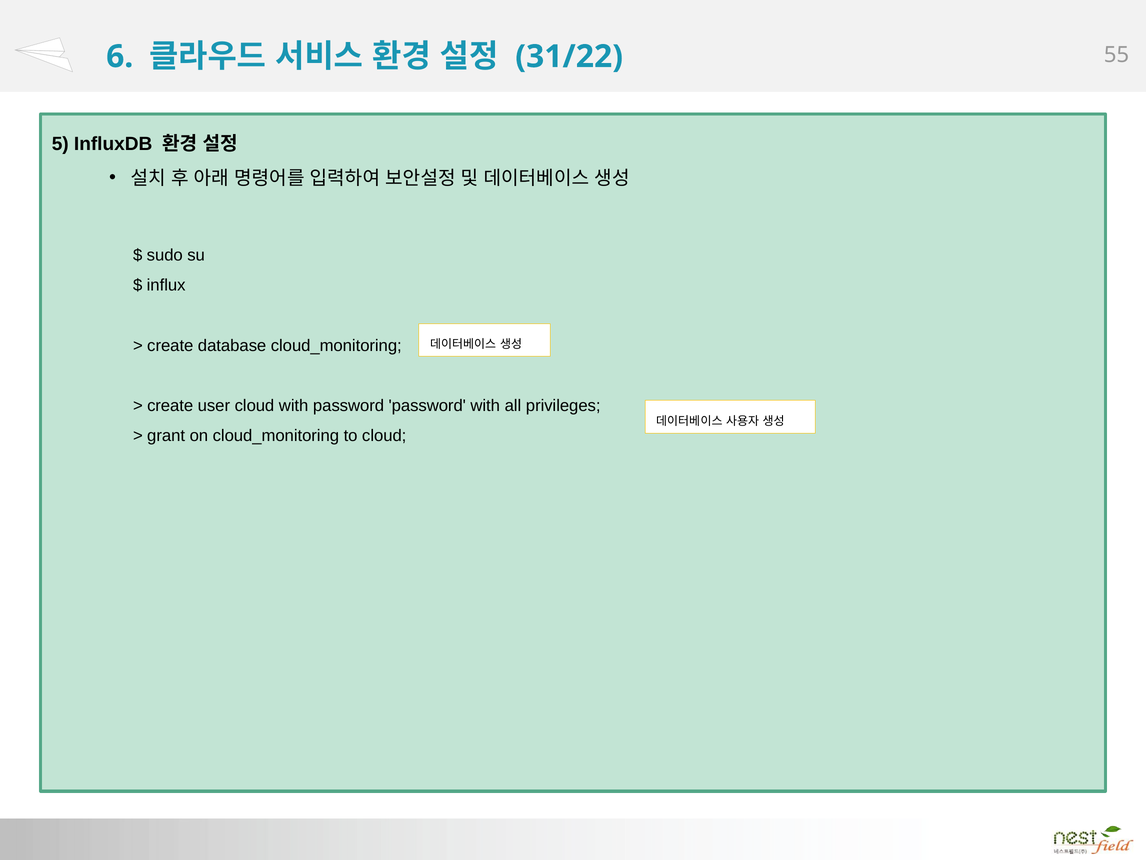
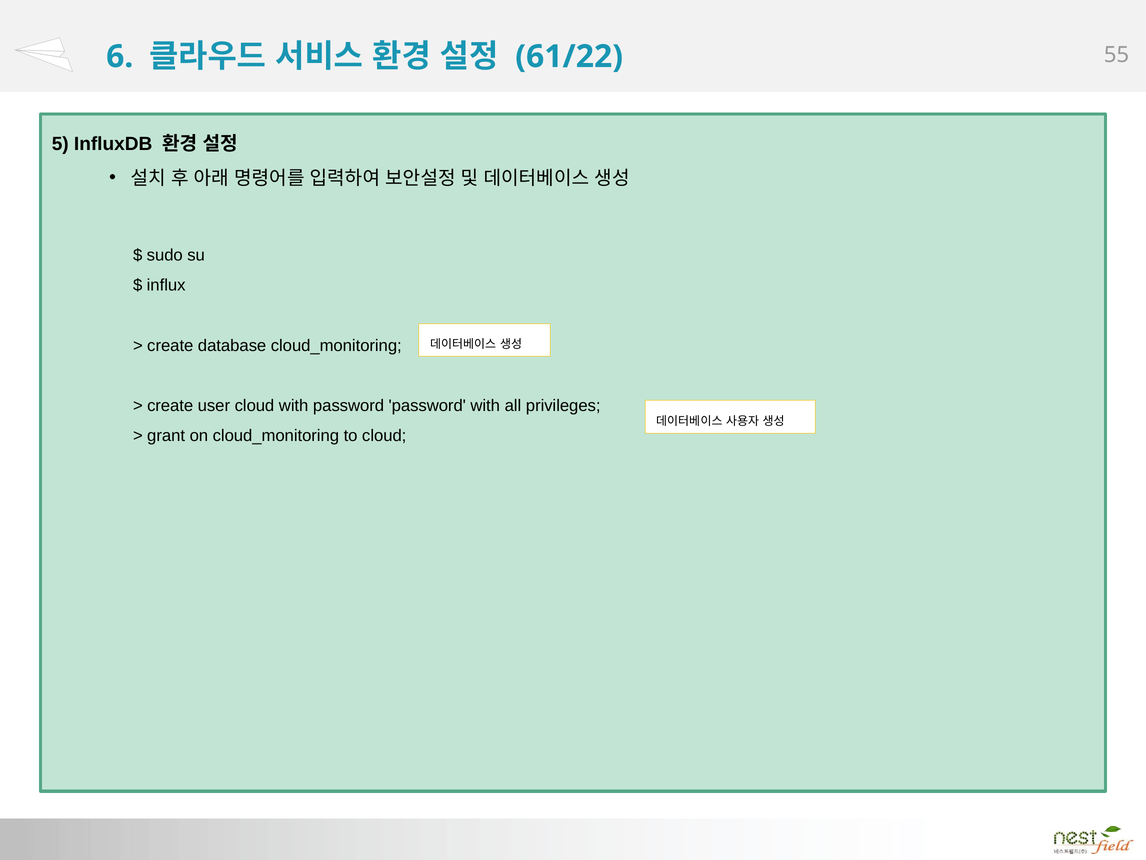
31/22: 31/22 -> 61/22
